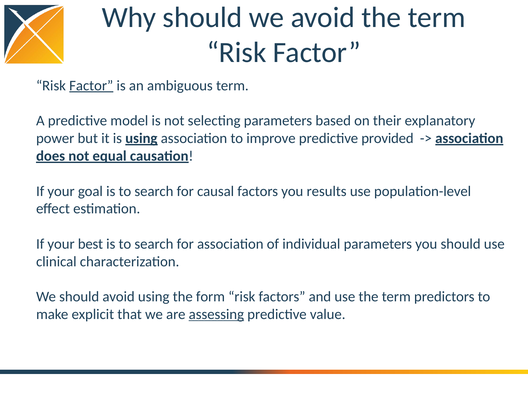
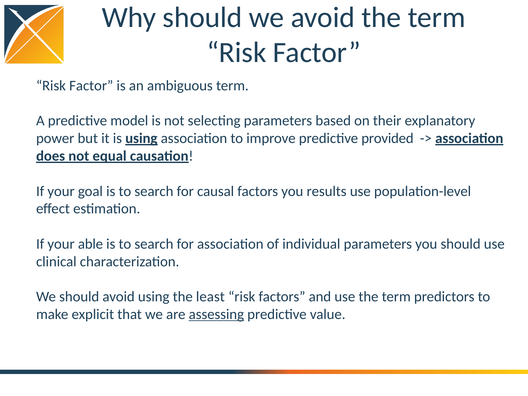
Factor at (91, 86) underline: present -> none
best: best -> able
form: form -> least
